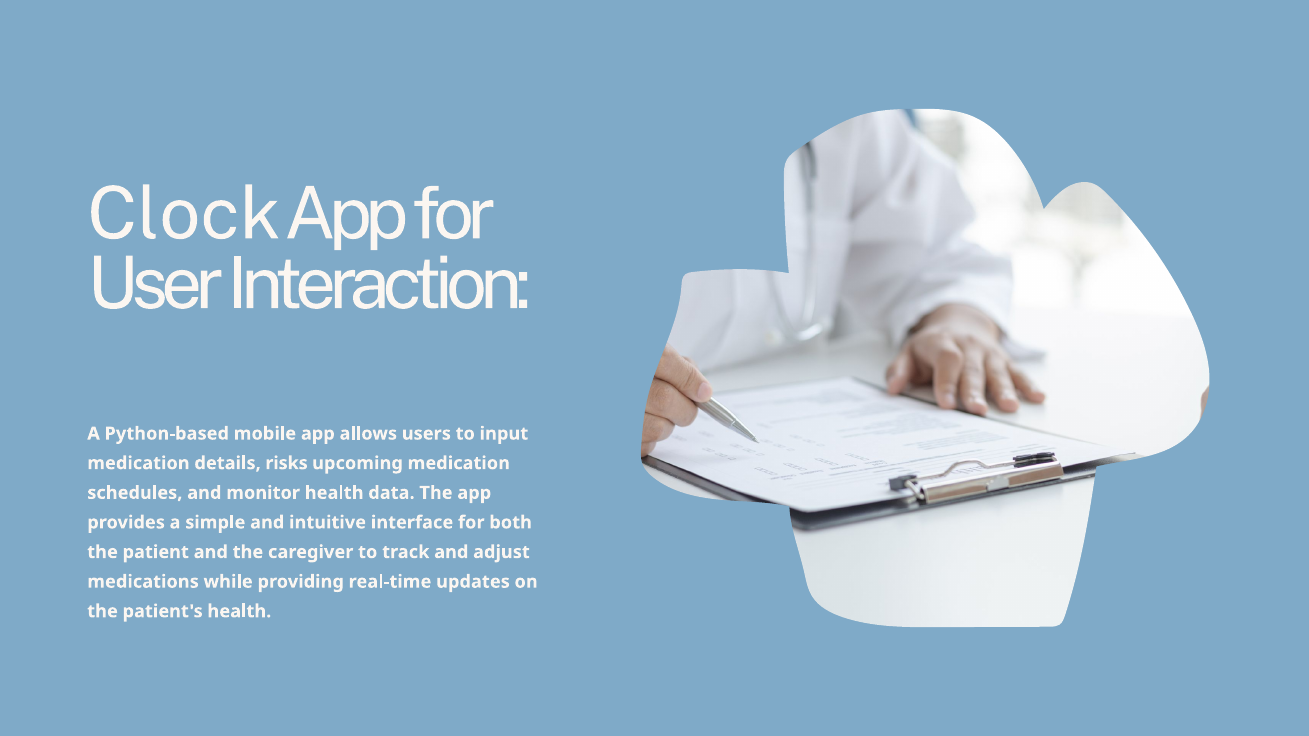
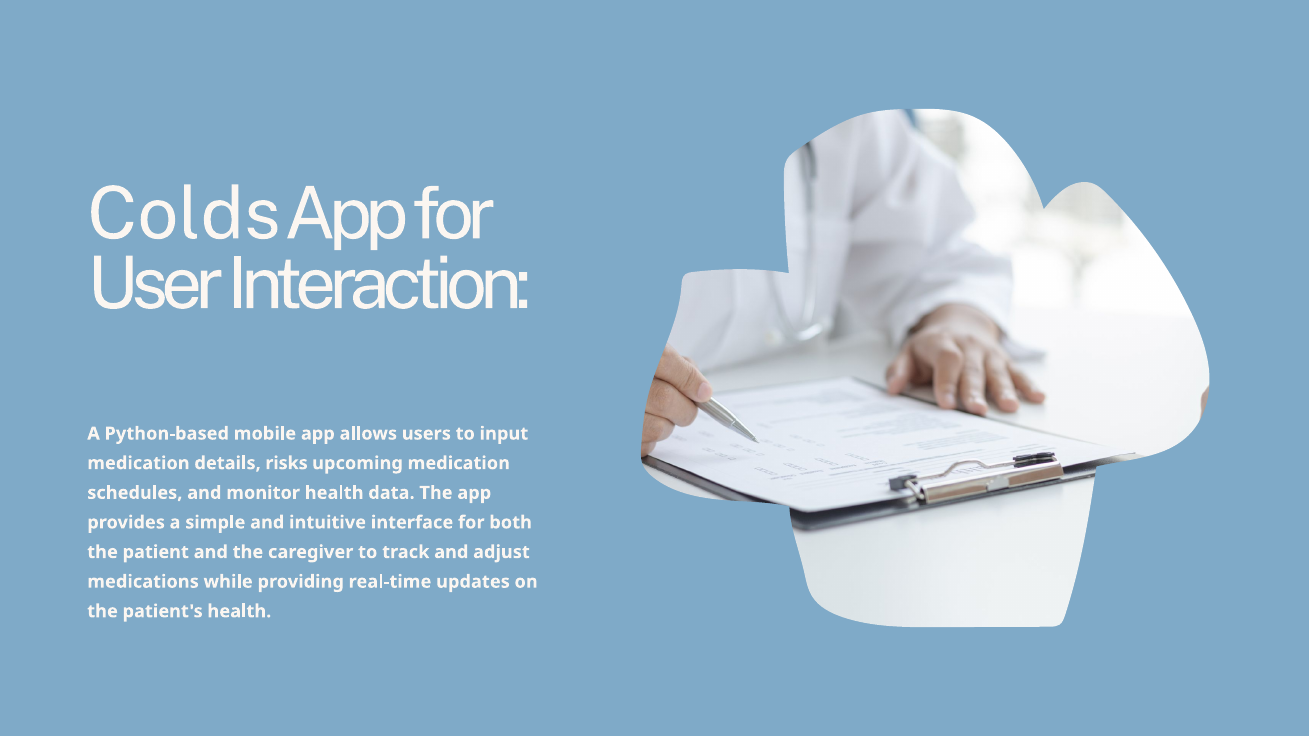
Clock: Clock -> Colds
